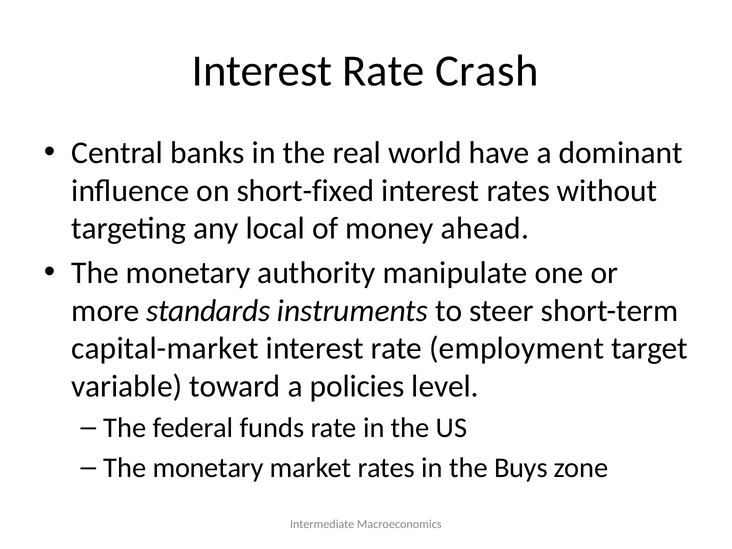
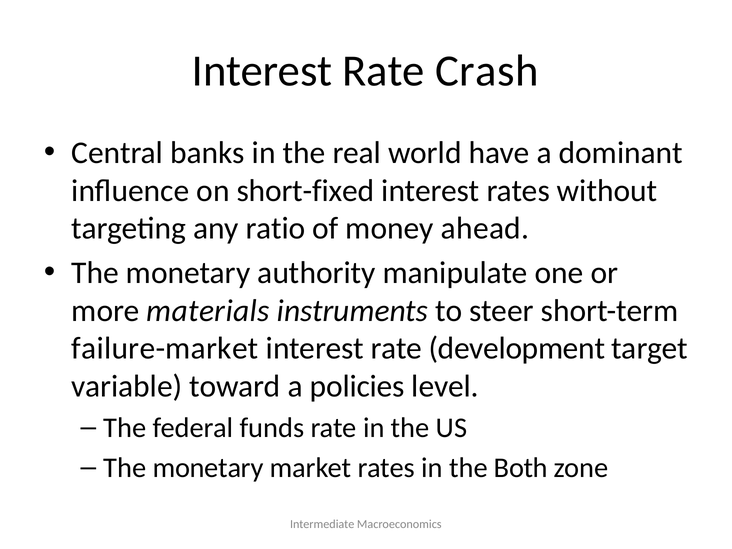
local: local -> ratio
standards: standards -> materials
capital-market: capital-market -> failure-market
employment: employment -> development
Buys: Buys -> Both
